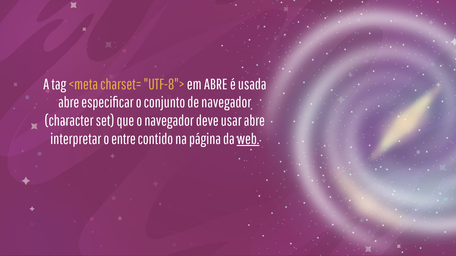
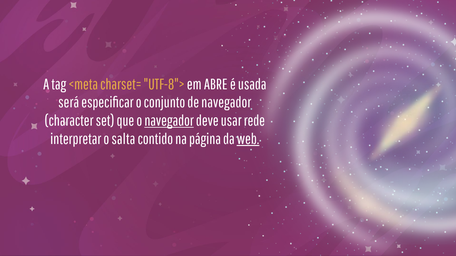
abre at (69, 103): abre -> será
navegador at (169, 121) underline: none -> present
usar abre: abre -> rede
entre: entre -> salta
